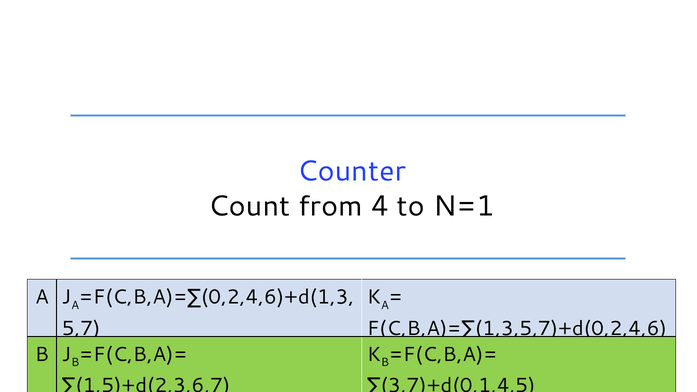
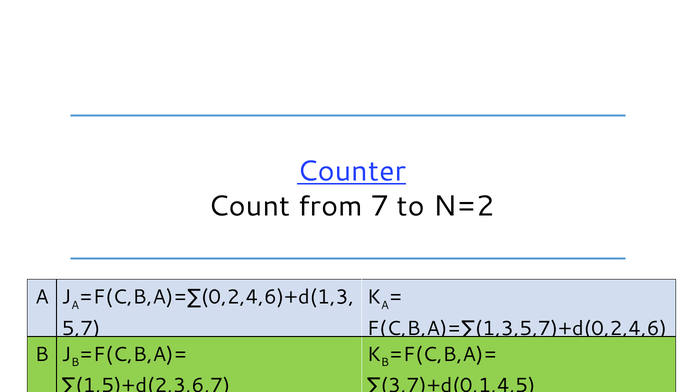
Counter underline: none -> present
4: 4 -> 7
N=1: N=1 -> N=2
